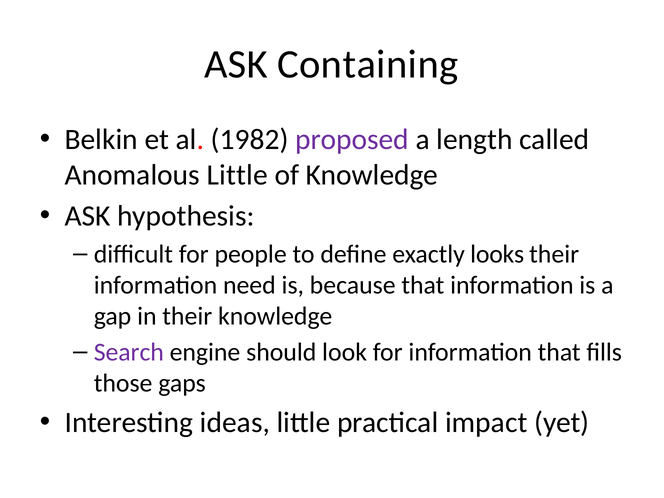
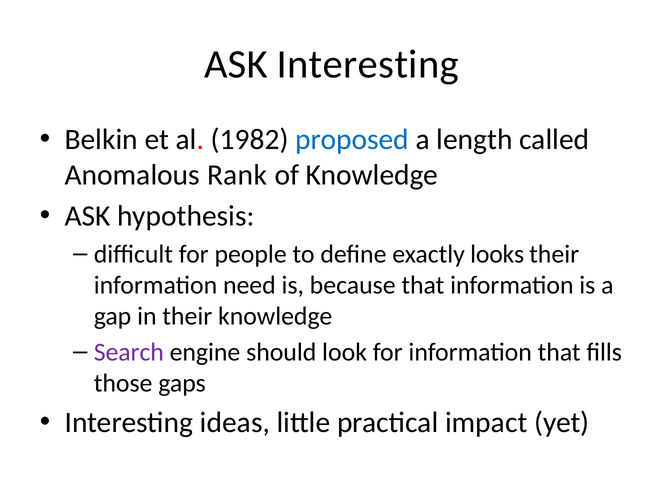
ASK Containing: Containing -> Interesting
proposed colour: purple -> blue
Anomalous Little: Little -> Rank
